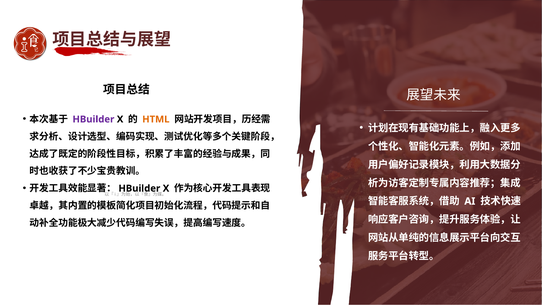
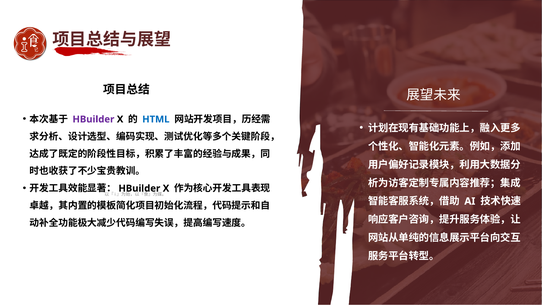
HTML colour: orange -> blue
